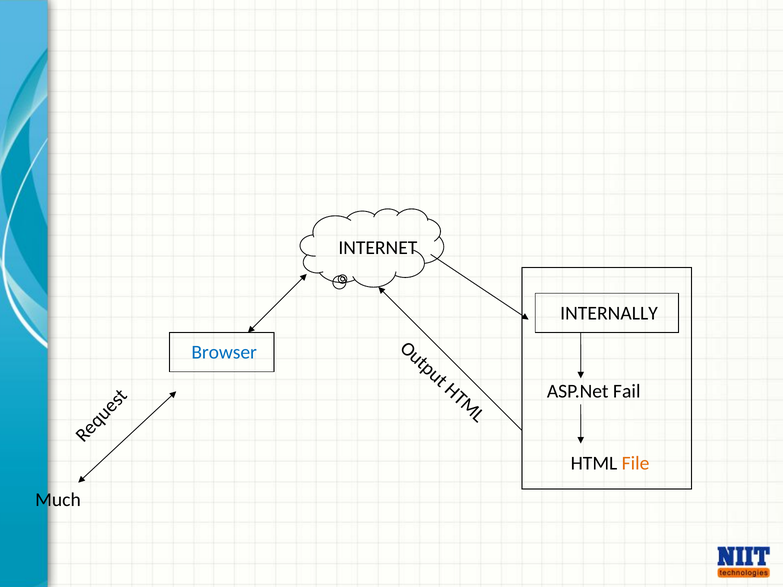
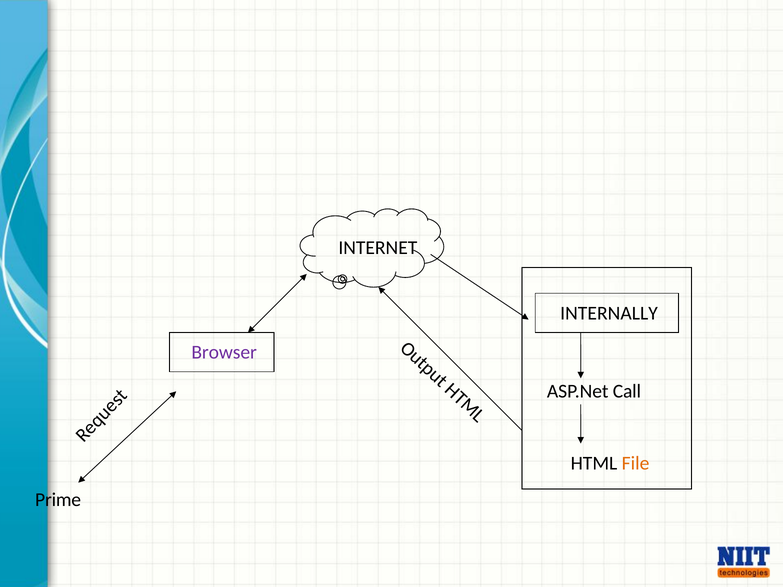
Browser colour: blue -> purple
Fail: Fail -> Call
Much: Much -> Prime
